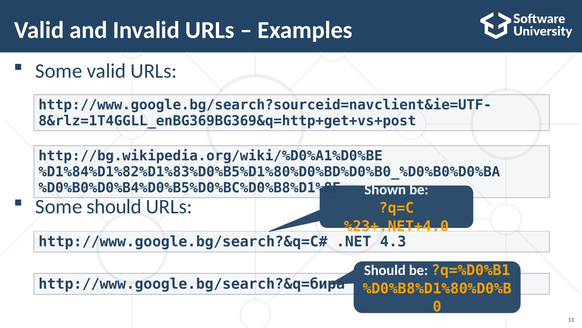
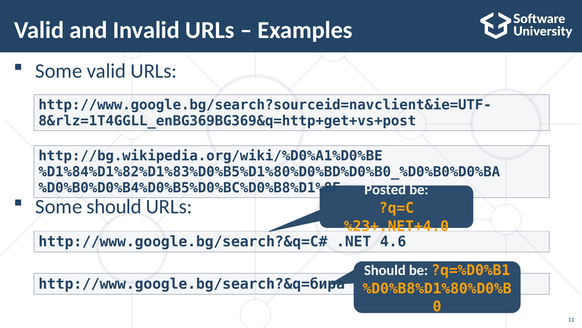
Shown: Shown -> Posted
4.3: 4.3 -> 4.6
